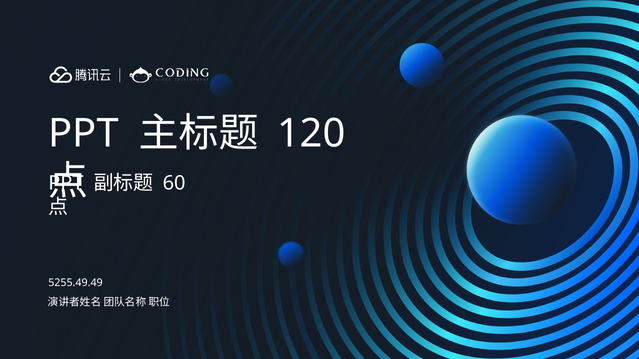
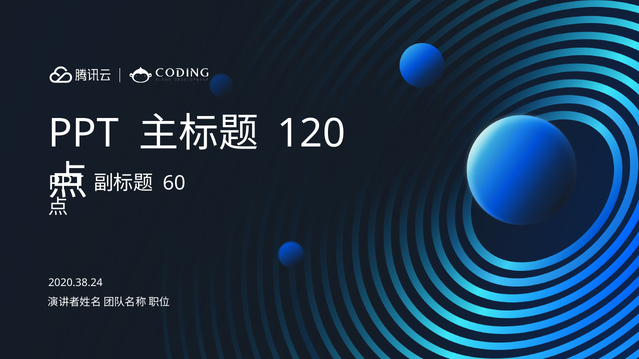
5255.49.49: 5255.49.49 -> 2020.38.24
